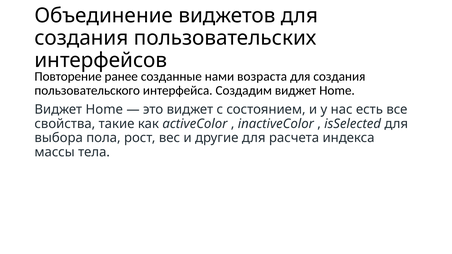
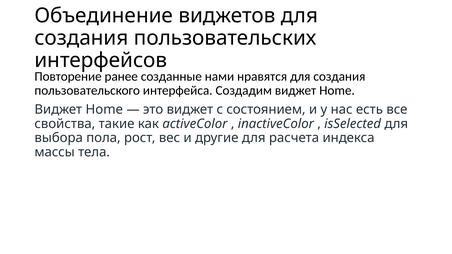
возраста: возраста -> нравятся
